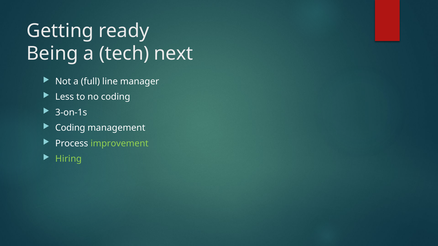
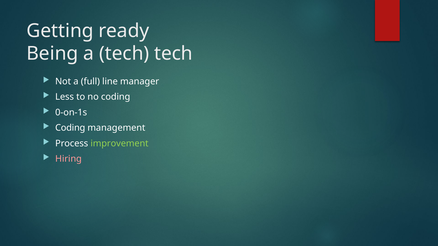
tech next: next -> tech
3-on-1s: 3-on-1s -> 0-on-1s
Hiring colour: light green -> pink
